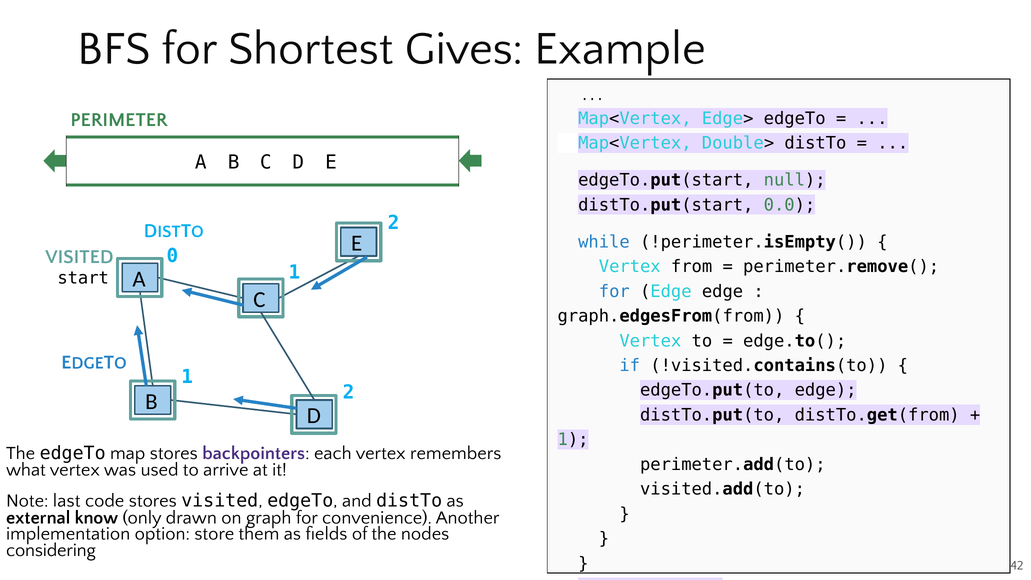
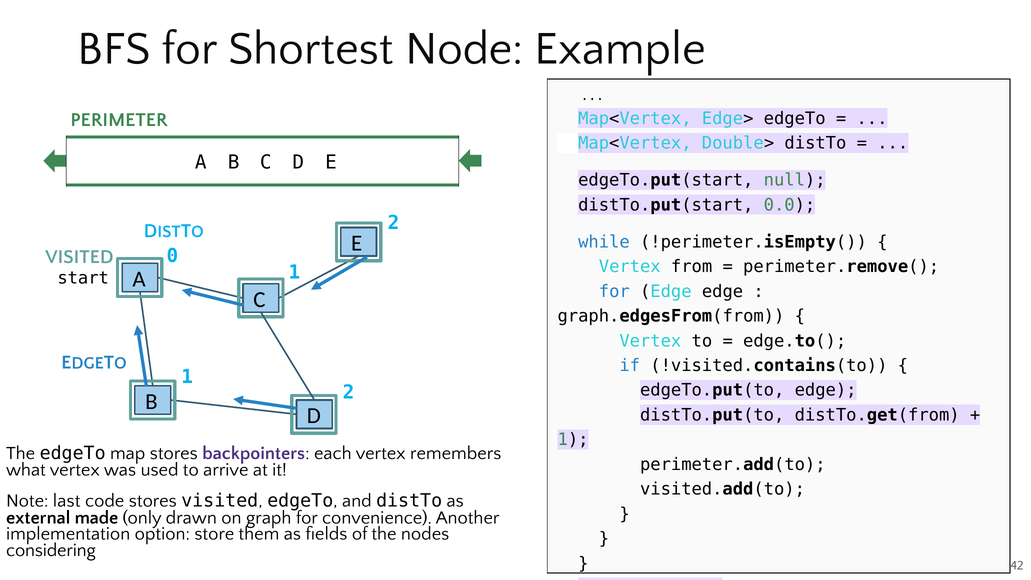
Gives: Gives -> Node
know: know -> made
